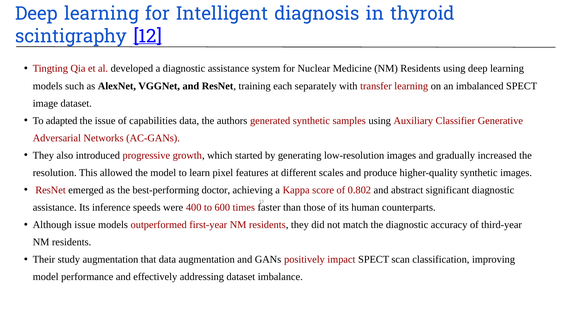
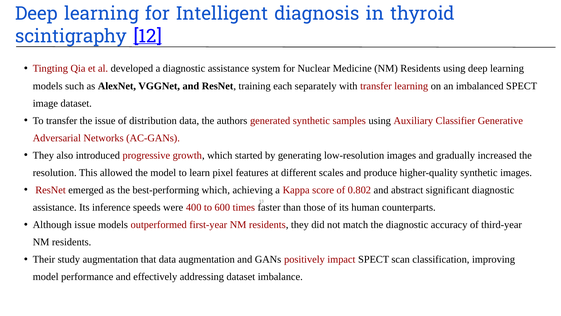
To adapted: adapted -> transfer
capabilities: capabilities -> distribution
best-performing doctor: doctor -> which
